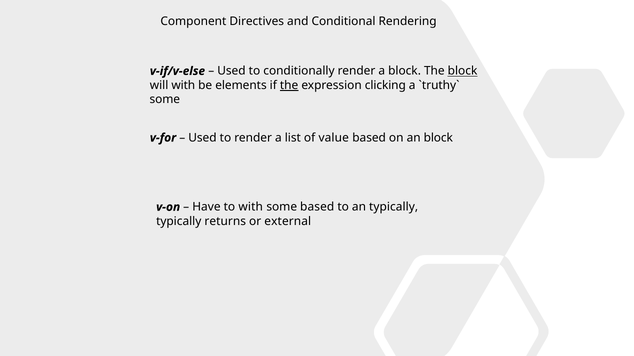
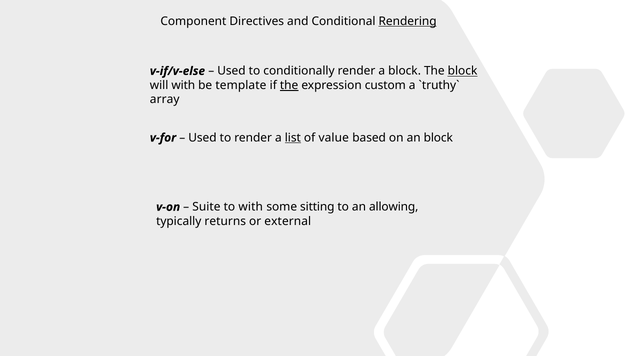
Rendering underline: none -> present
elements: elements -> template
clicking: clicking -> custom
some at (165, 100): some -> array
list underline: none -> present
Have: Have -> Suite
some based: based -> sitting
an typically: typically -> allowing
